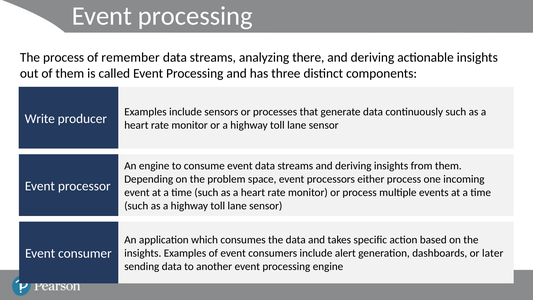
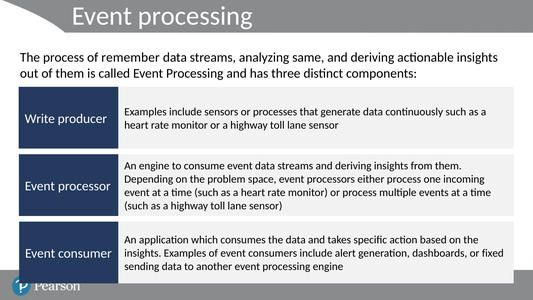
there: there -> same
later: later -> fixed
